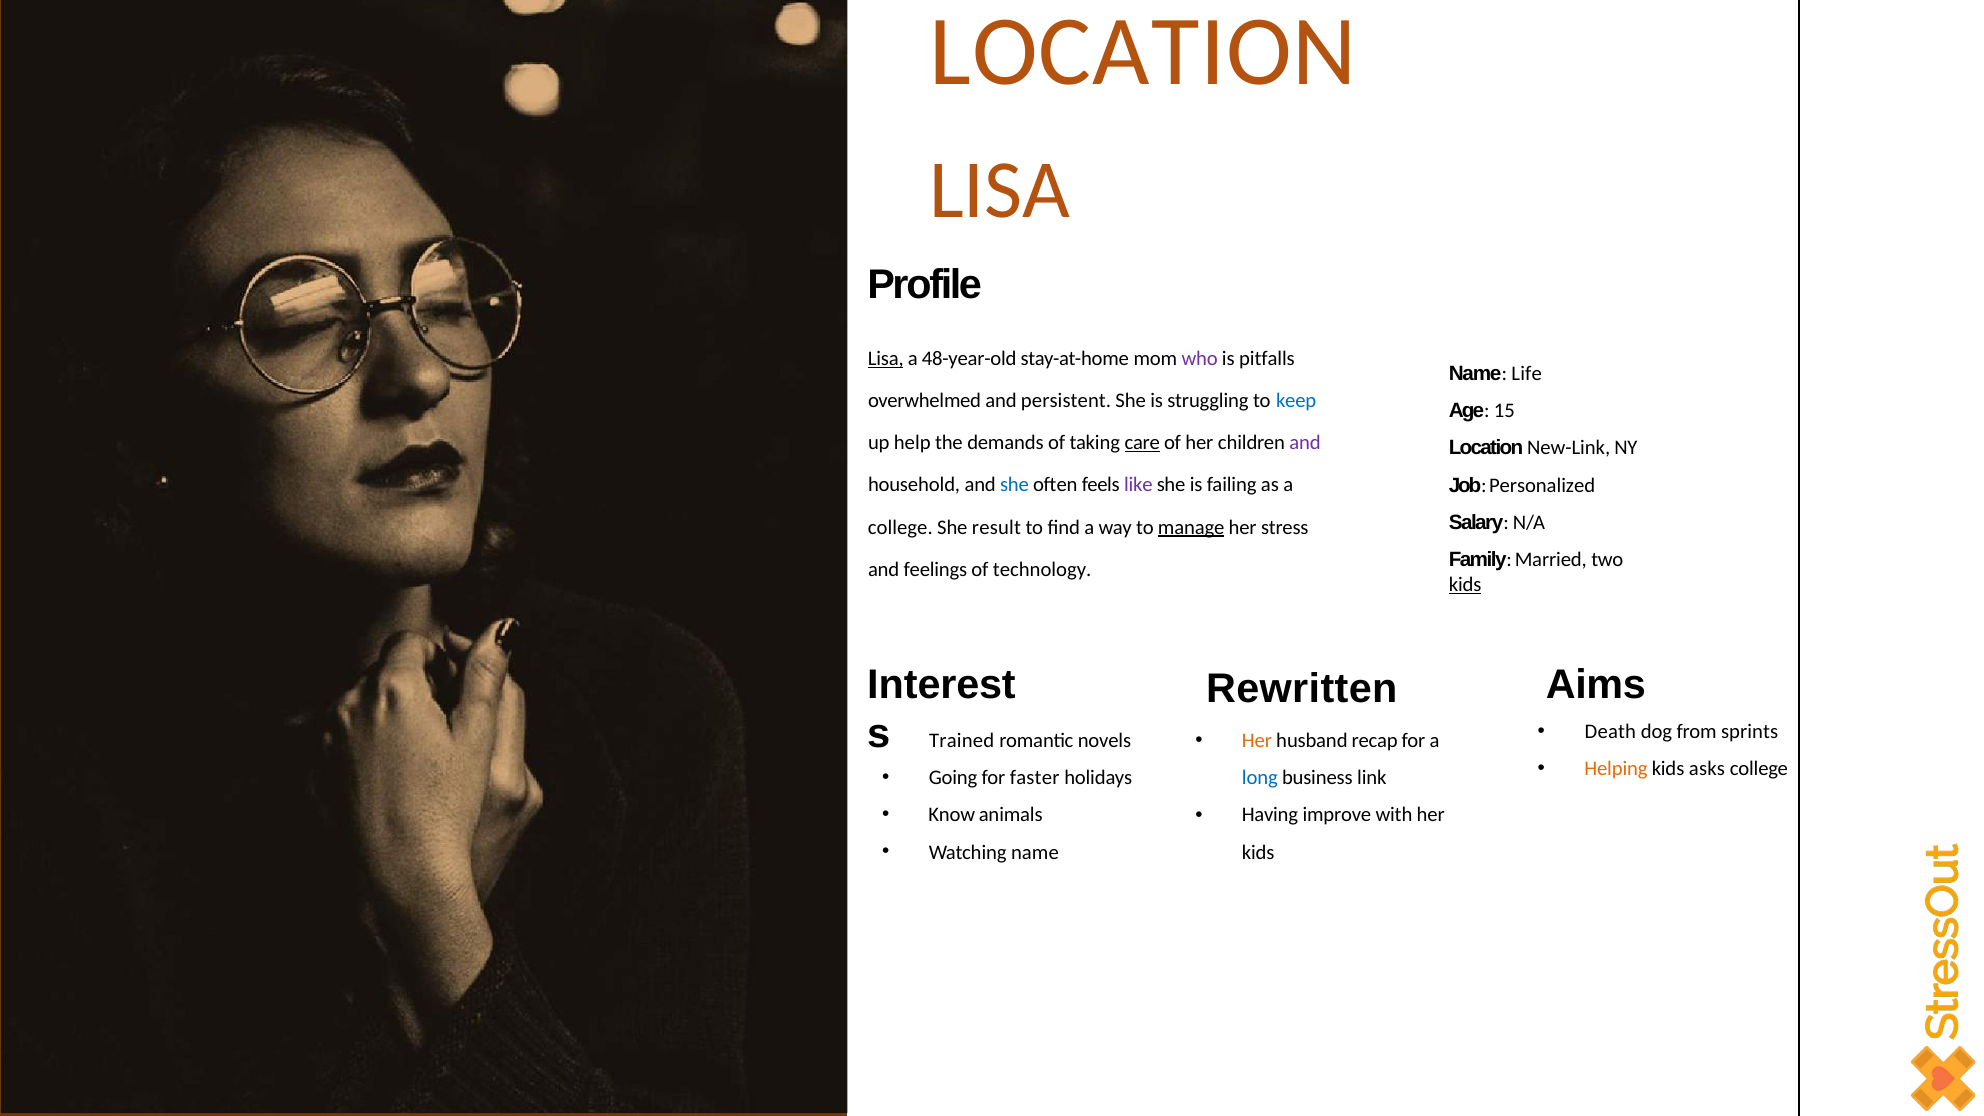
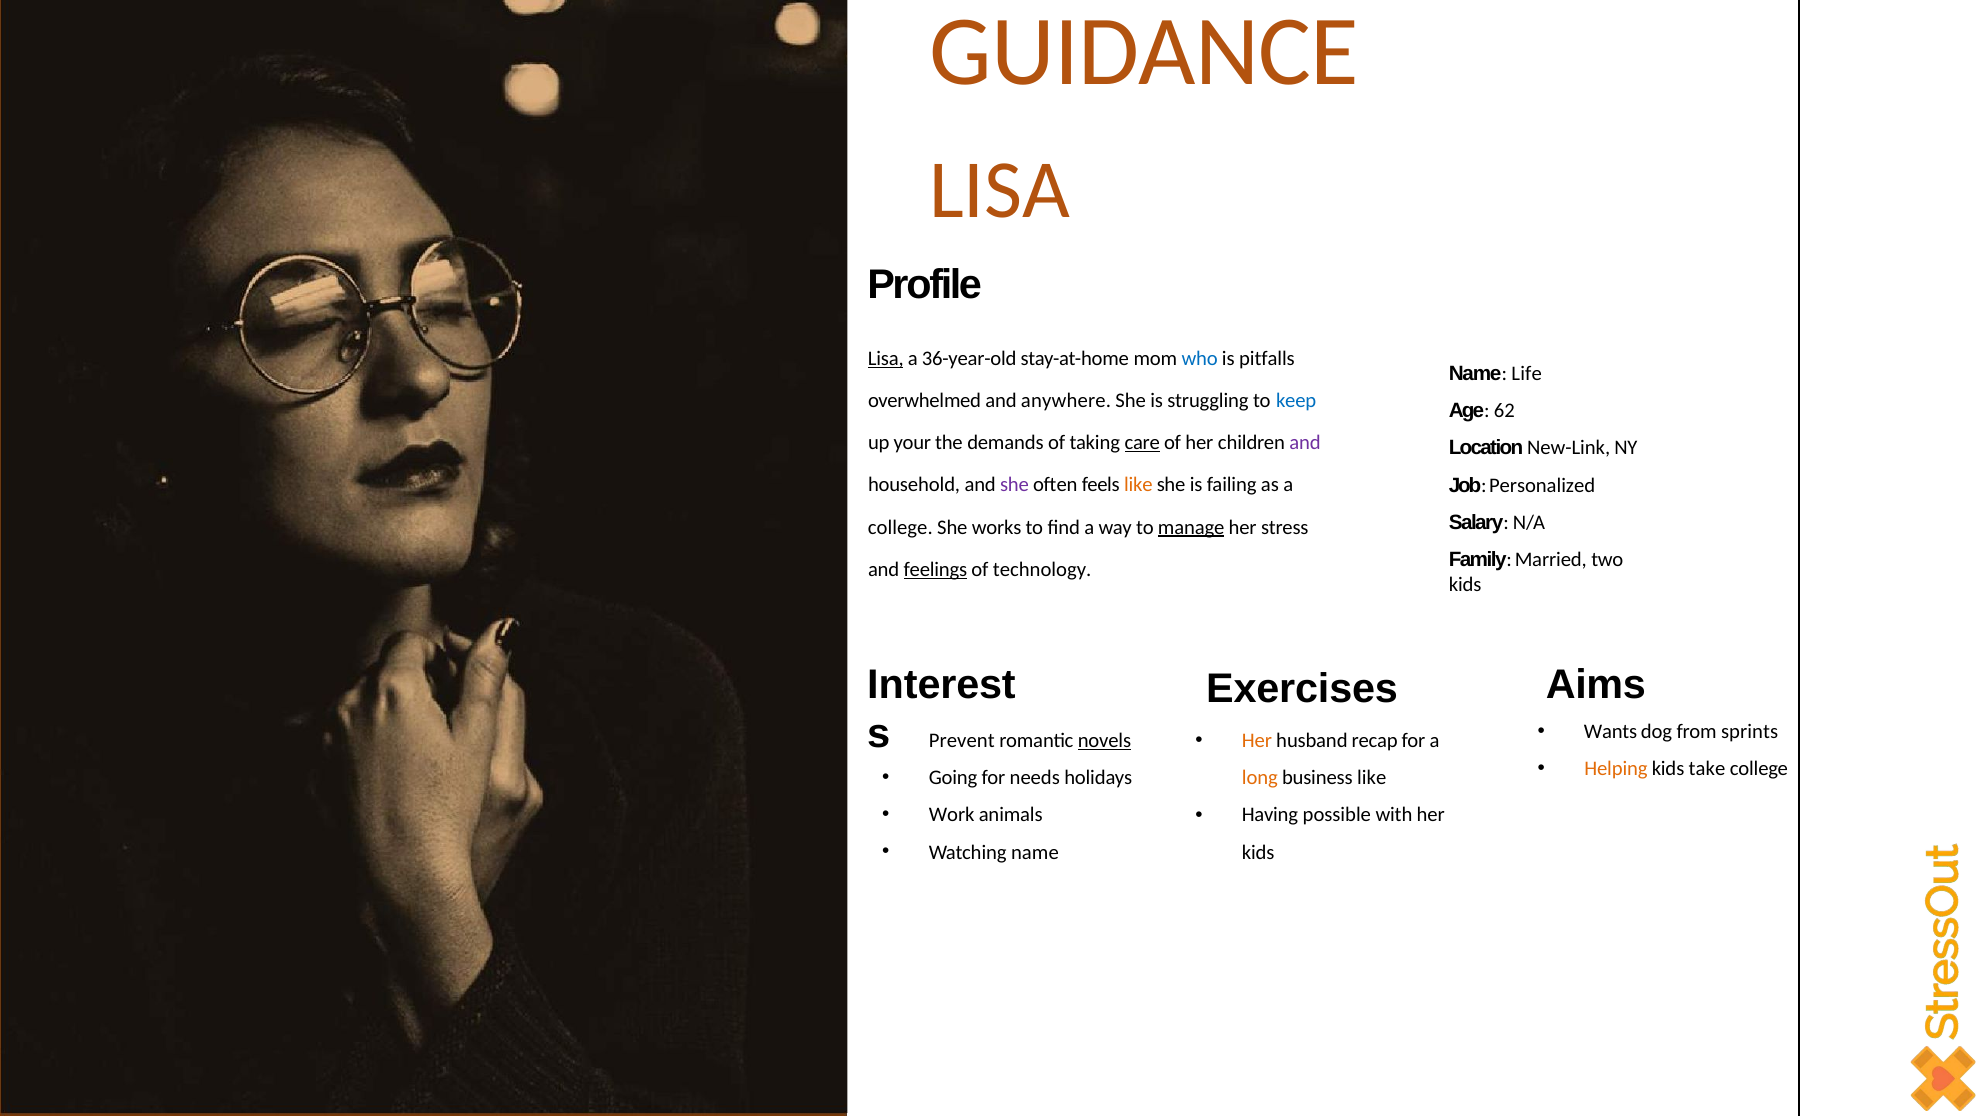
LOCATION at (1143, 52): LOCATION -> GUIDANCE
48-year-old: 48-year-old -> 36-year-old
who colour: purple -> blue
persistent: persistent -> anywhere
15: 15 -> 62
help: help -> your
she at (1014, 485) colour: blue -> purple
like at (1138, 485) colour: purple -> orange
result: result -> works
feelings underline: none -> present
kids at (1465, 585) underline: present -> none
Rewritten: Rewritten -> Exercises
Death: Death -> Wants
Trained: Trained -> Prevent
novels underline: none -> present
asks: asks -> take
faster: faster -> needs
long colour: blue -> orange
business link: link -> like
Know: Know -> Work
improve: improve -> possible
